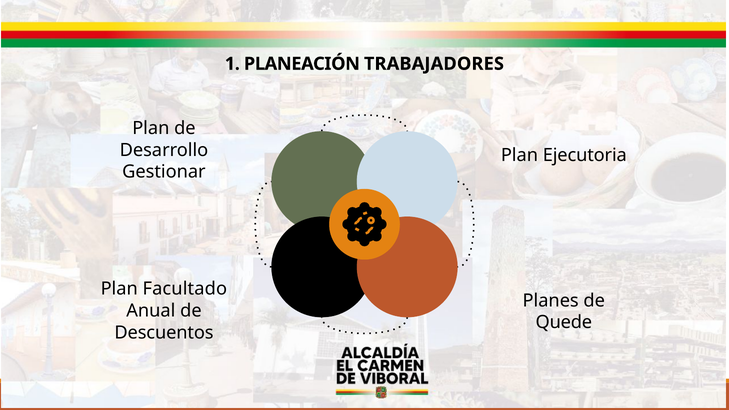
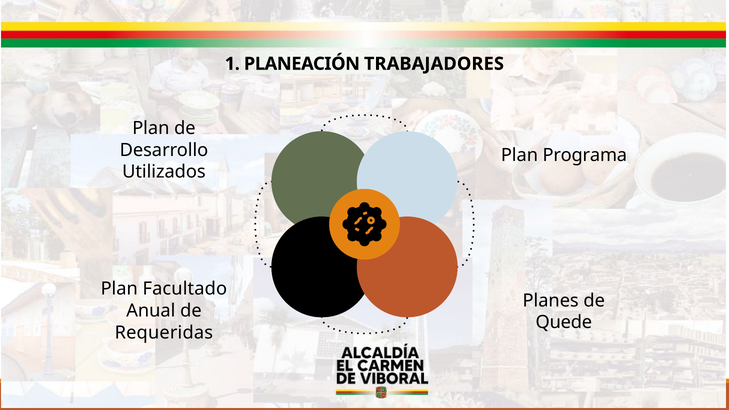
Ejecutoria: Ejecutoria -> Programa
Gestionar: Gestionar -> Utilizados
Descuentos: Descuentos -> Requeridas
